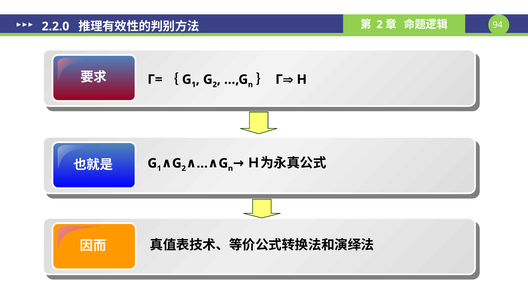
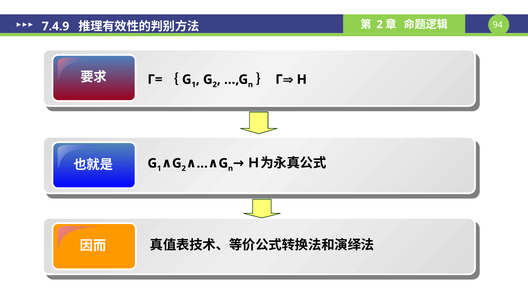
2.2.0: 2.2.0 -> 7.4.9
